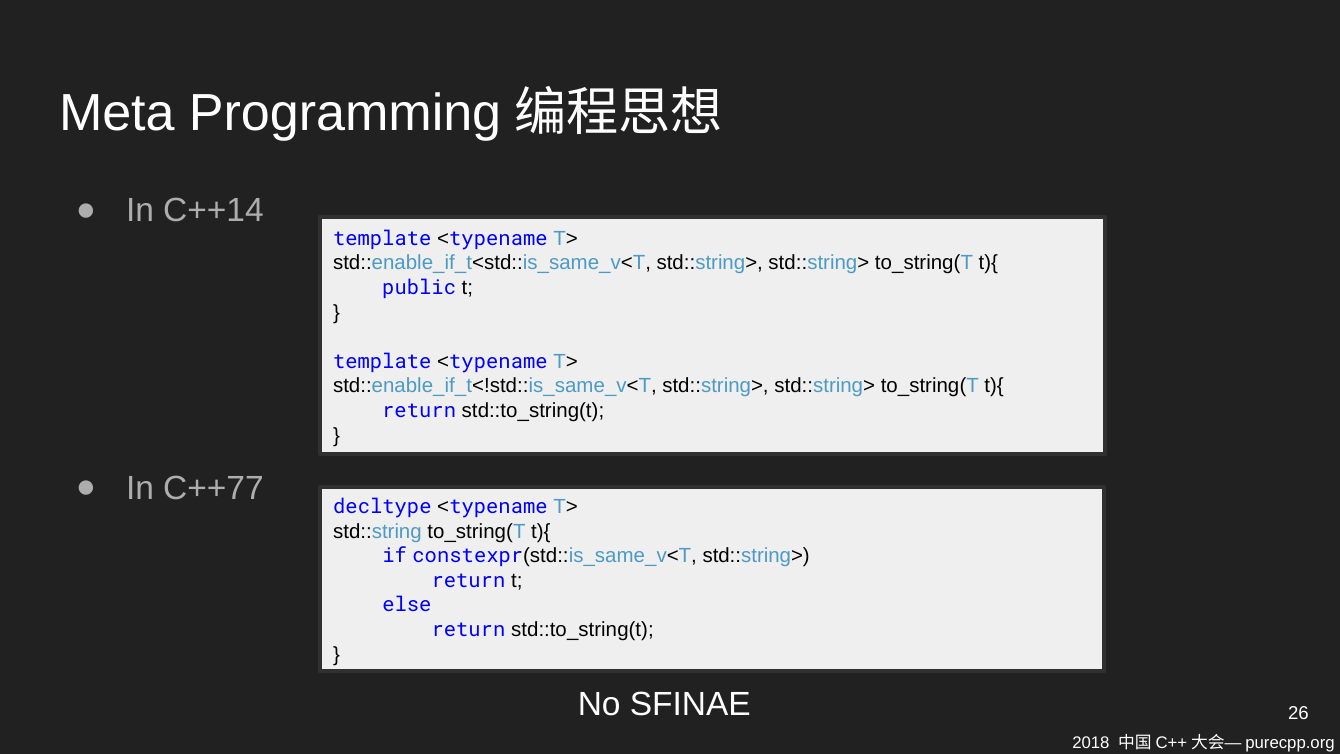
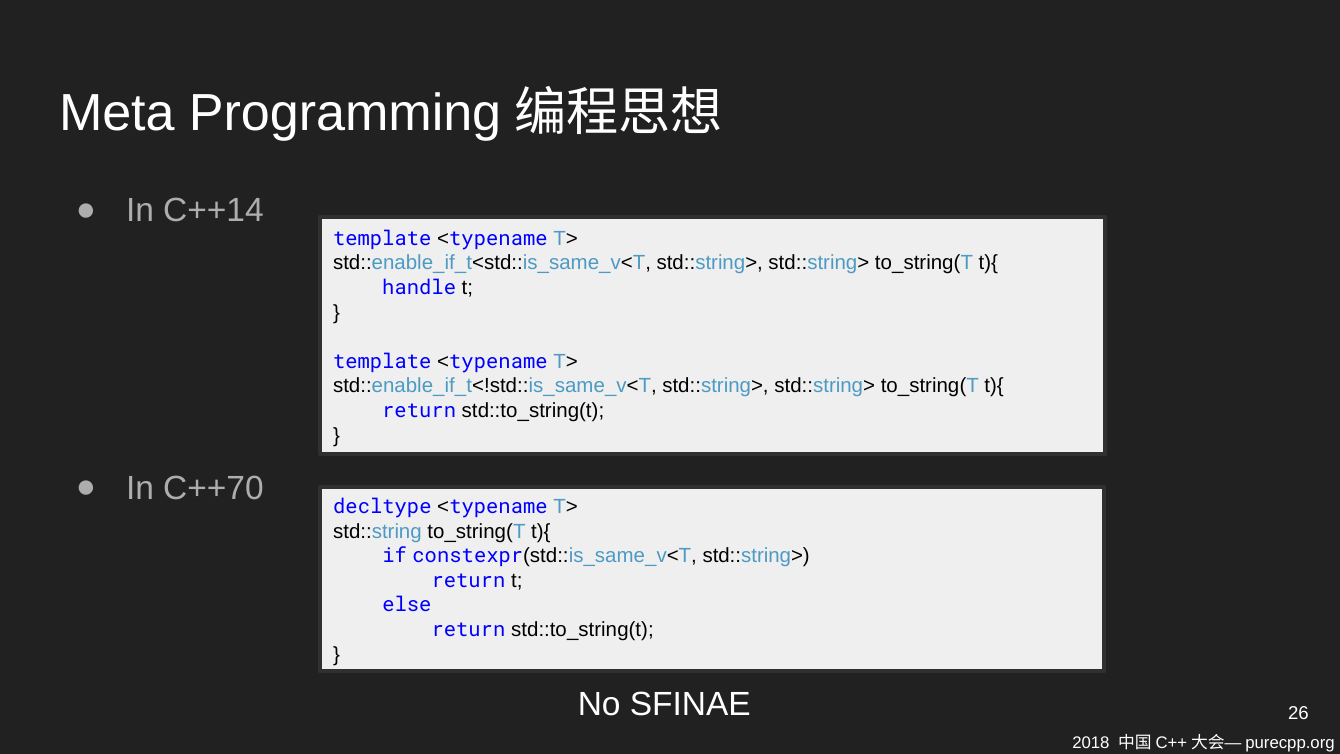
public: public -> handle
C++77: C++77 -> C++70
